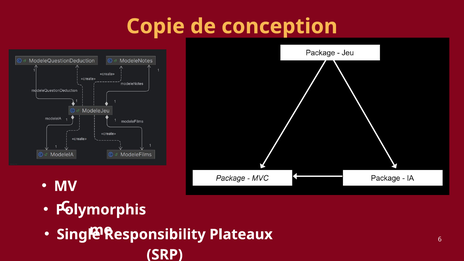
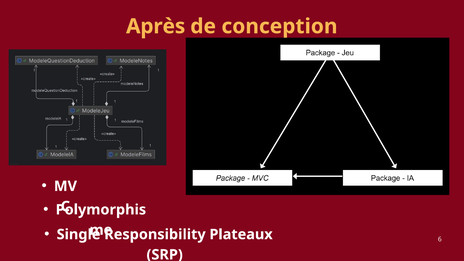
Copie: Copie -> Après
